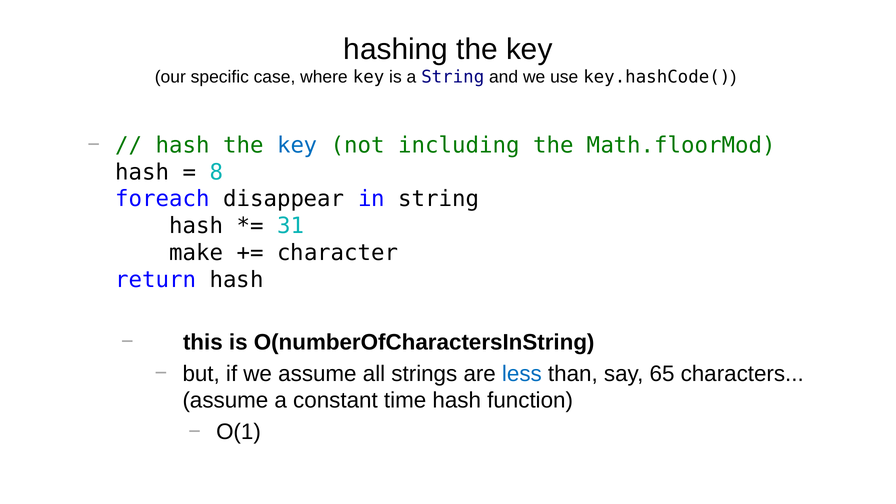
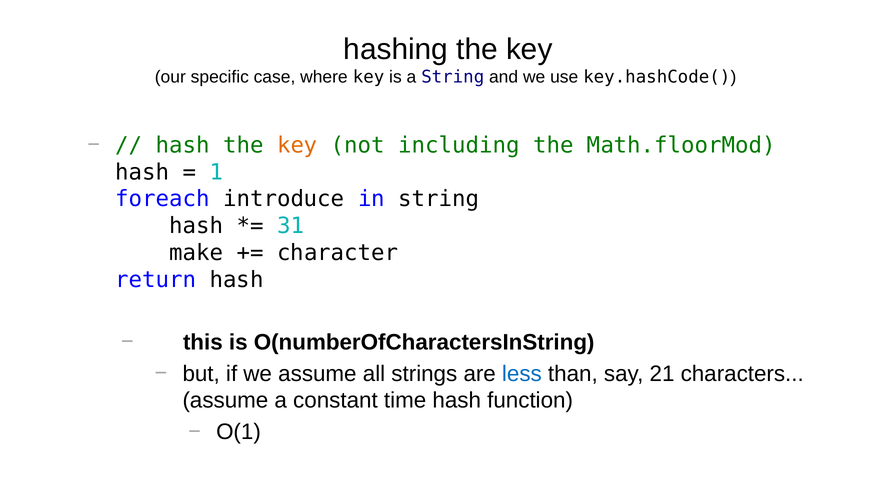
key at (297, 145) colour: blue -> orange
8: 8 -> 1
disappear: disappear -> introduce
65: 65 -> 21
